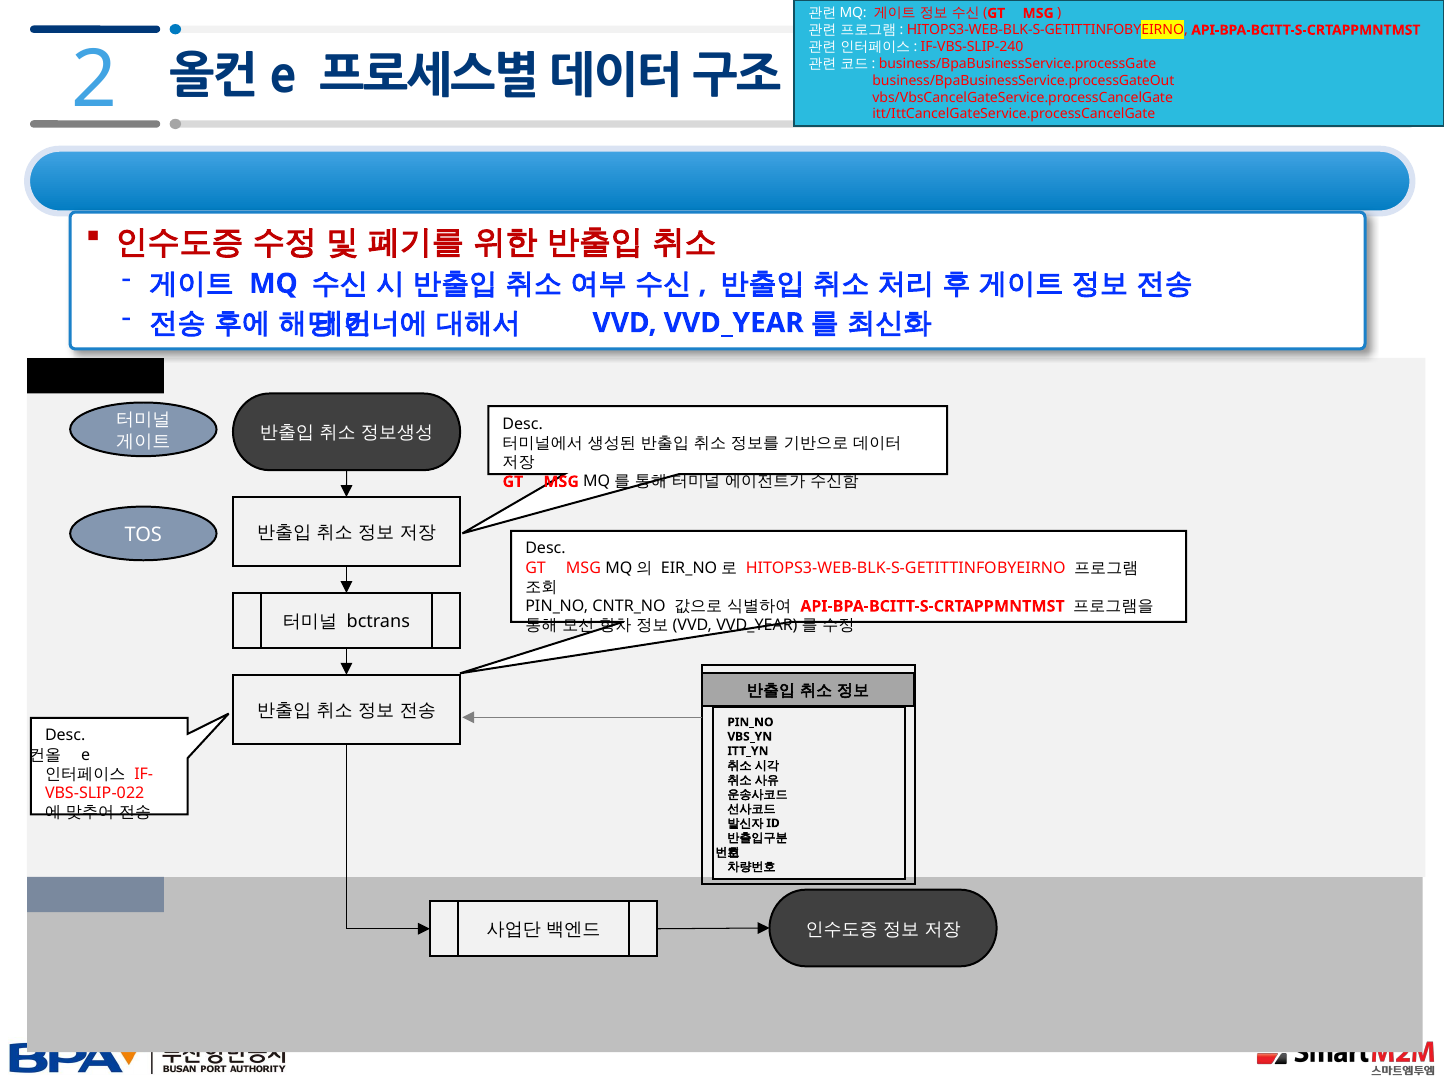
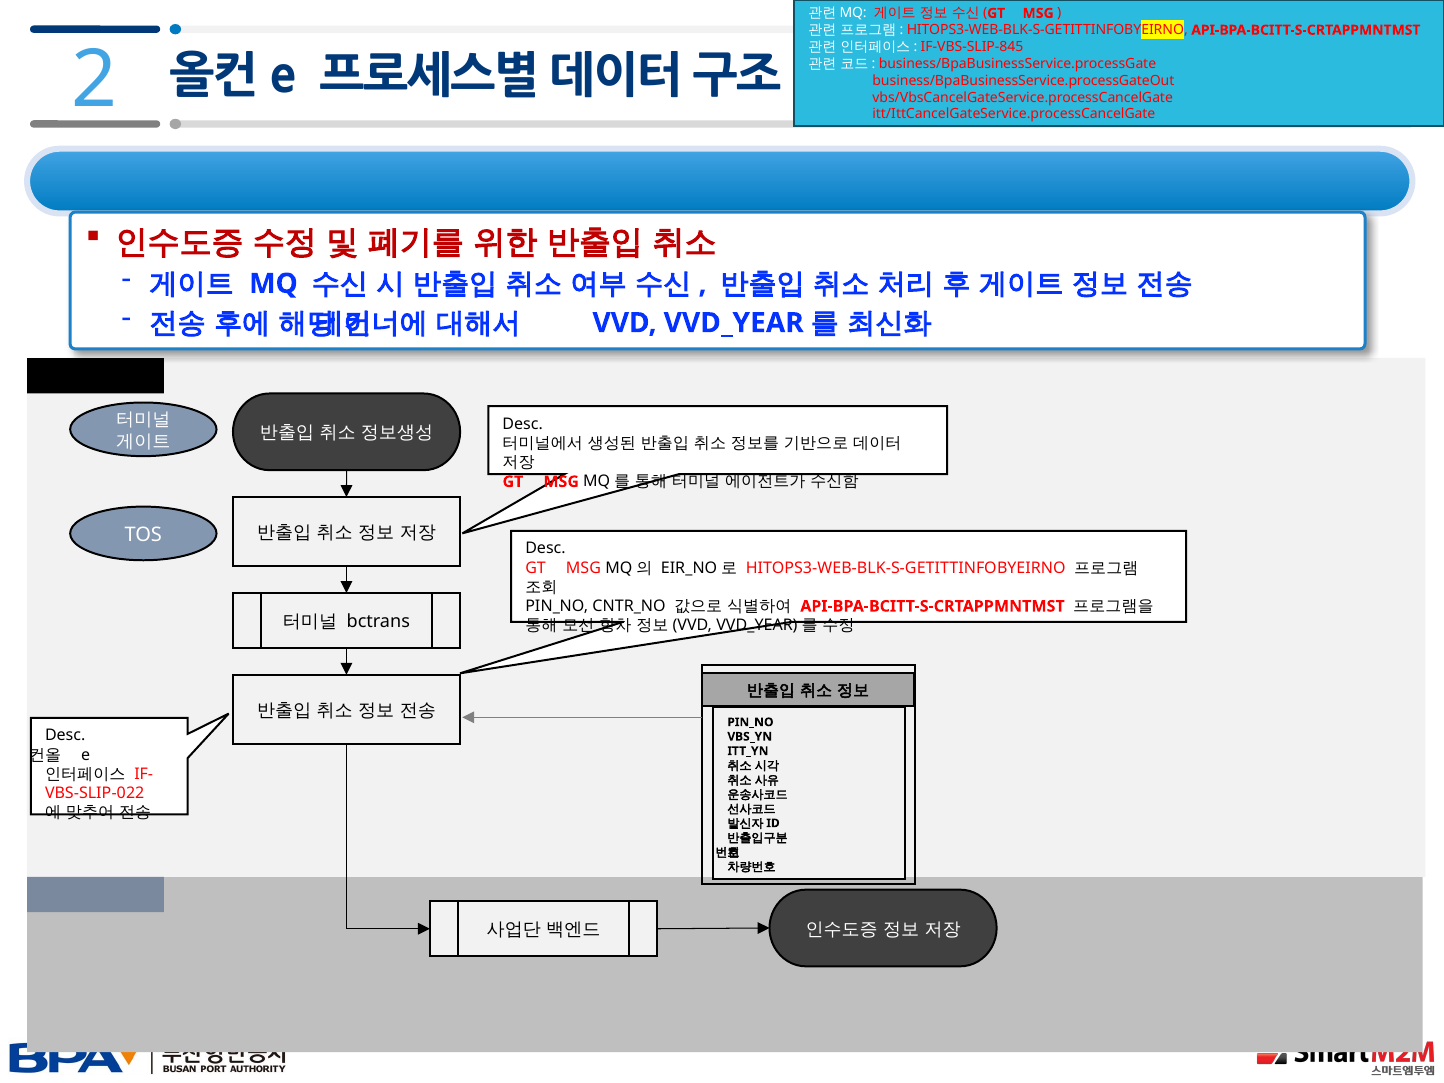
IF-VBS-SLIP-240: IF-VBS-SLIP-240 -> IF-VBS-SLIP-845
